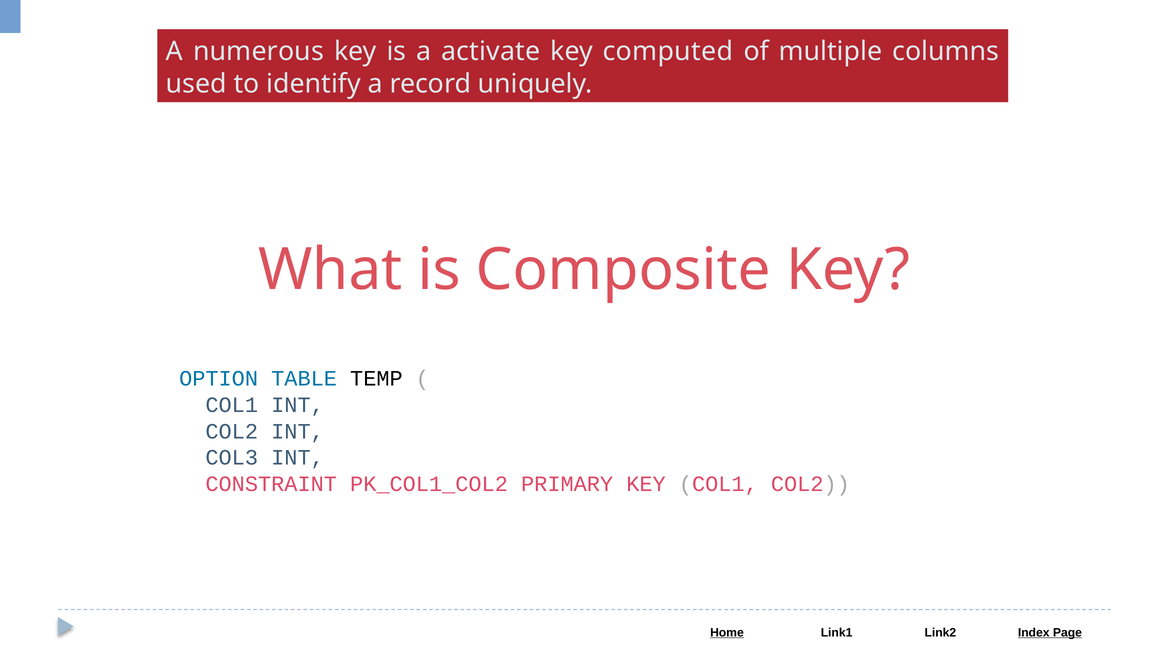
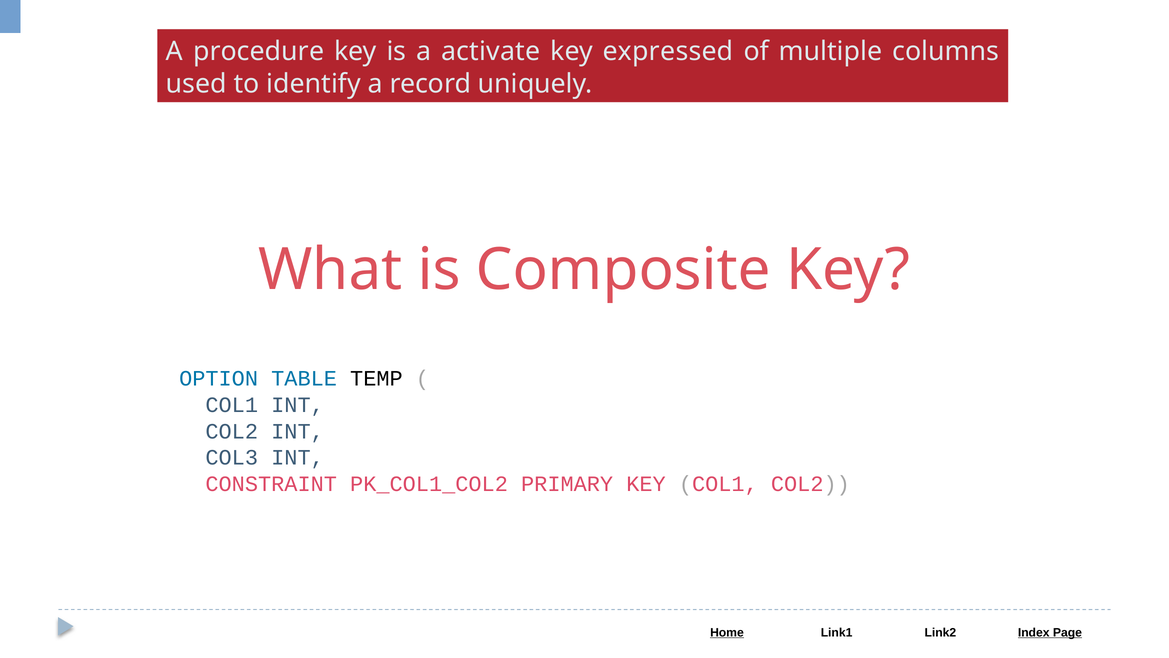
numerous: numerous -> procedure
computed: computed -> expressed
